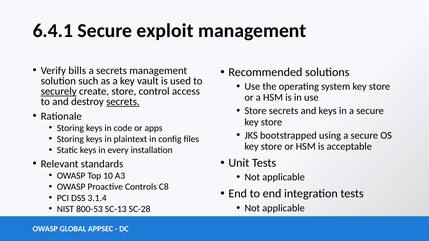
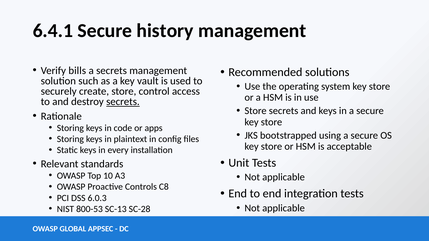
exploit: exploit -> history
securely underline: present -> none
3.1.4: 3.1.4 -> 6.0.3
